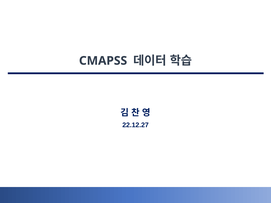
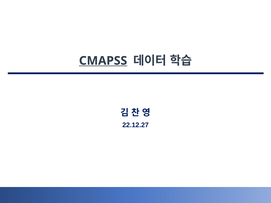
CMAPSS underline: none -> present
